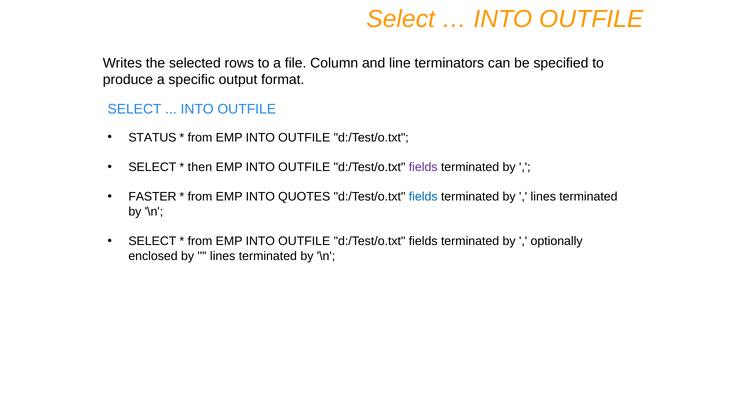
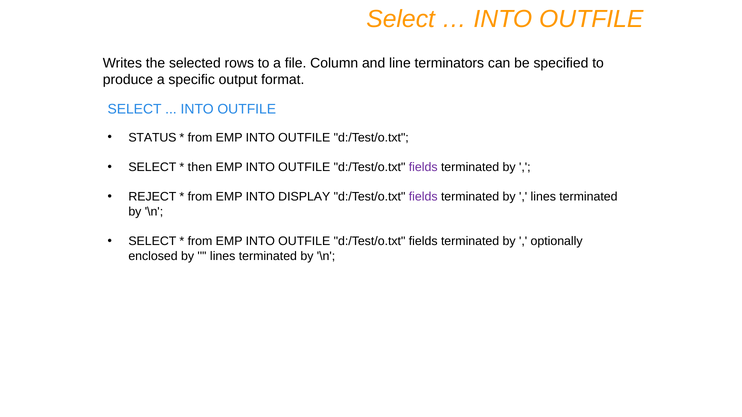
FASTER: FASTER -> REJECT
QUOTES: QUOTES -> DISPLAY
fields at (423, 197) colour: blue -> purple
